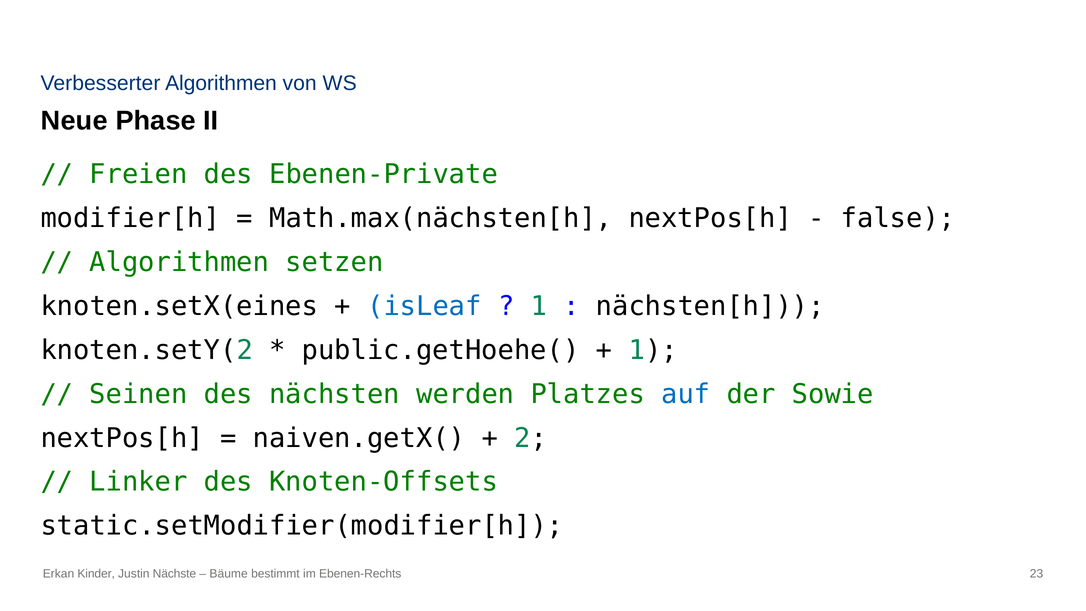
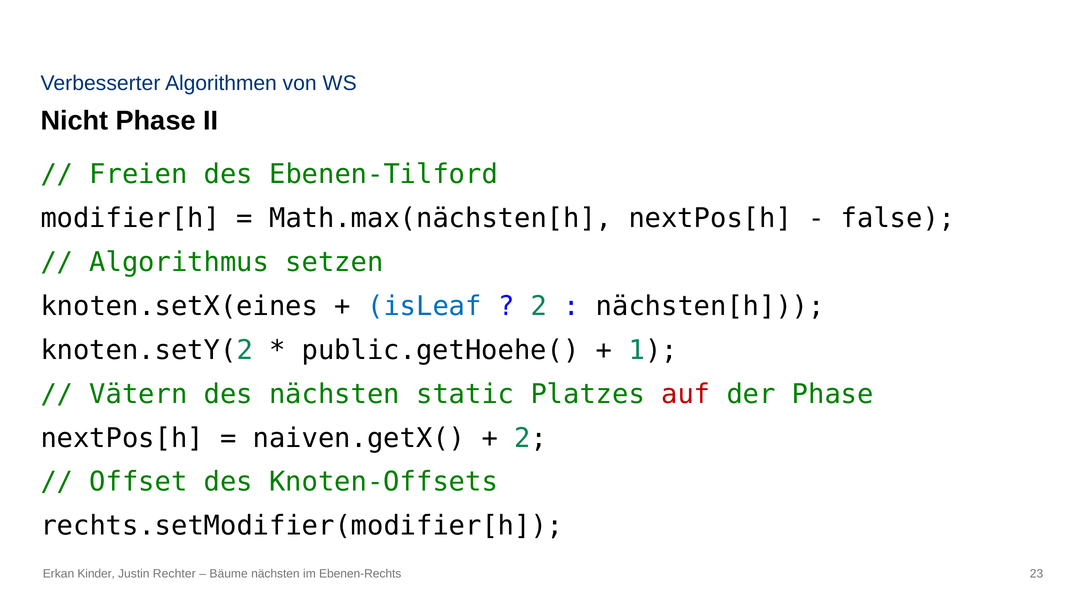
Neue: Neue -> Nicht
Ebenen-Private: Ebenen-Private -> Ebenen-Tilford
Algorithmen at (179, 262): Algorithmen -> Algorithmus
1 at (539, 306): 1 -> 2
Seinen: Seinen -> Vätern
werden: werden -> static
auf colour: blue -> red
der Sowie: Sowie -> Phase
Linker: Linker -> Offset
static.setModifier(modifier[h: static.setModifier(modifier[h -> rechts.setModifier(modifier[h
Nächste: Nächste -> Rechter
Bäume bestimmt: bestimmt -> nächsten
